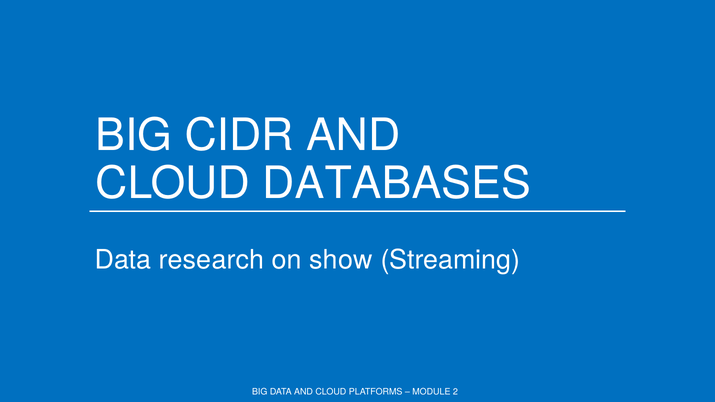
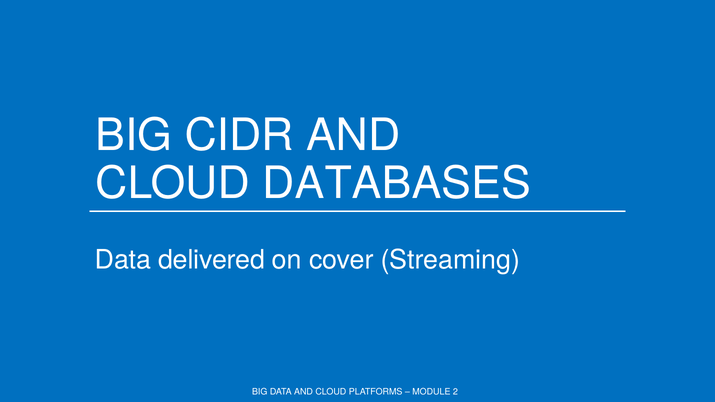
research: research -> delivered
show: show -> cover
